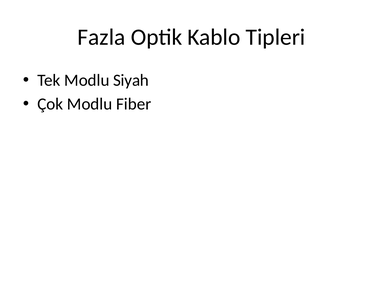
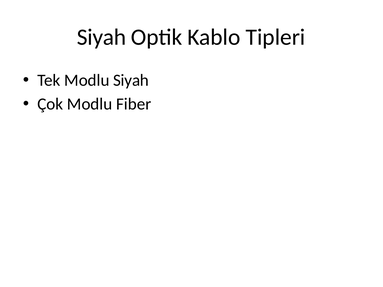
Fazla at (101, 37): Fazla -> Siyah
